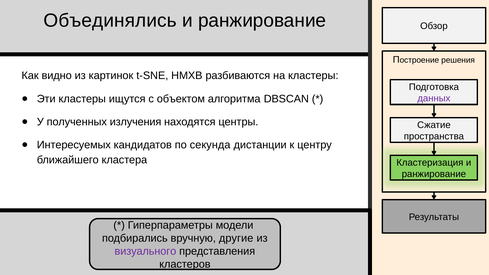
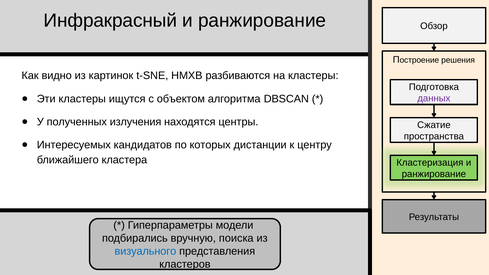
Объединялись: Объединялись -> Инфракрасный
секунда: секунда -> которых
другие: другие -> поиска
визуального colour: purple -> blue
